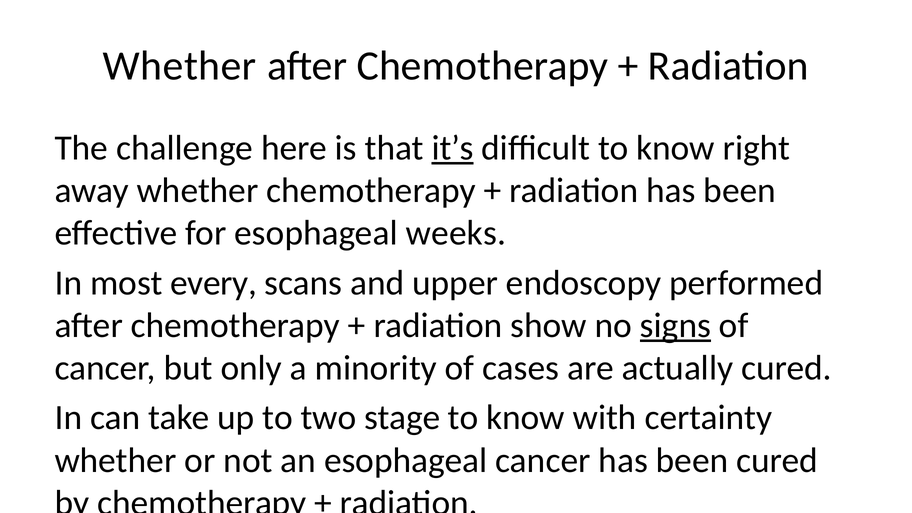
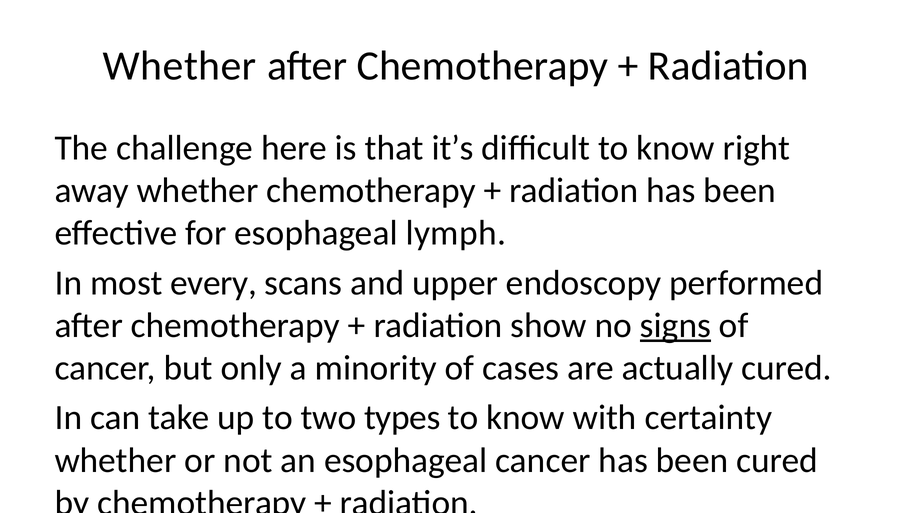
it’s underline: present -> none
weeks: weeks -> lymph
stage: stage -> types
